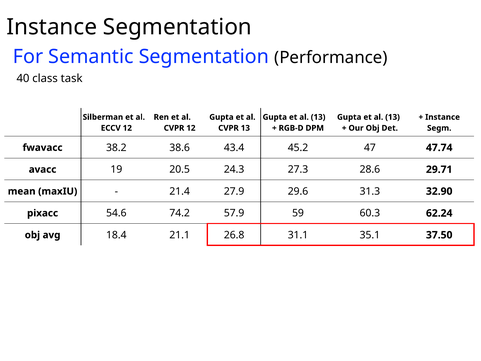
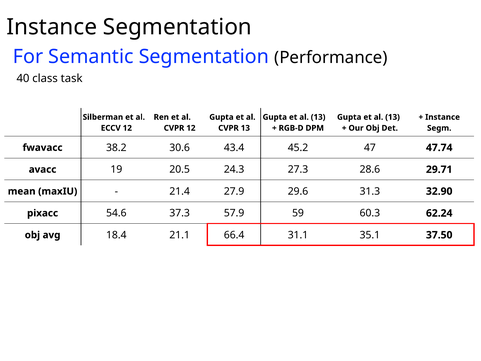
38.6: 38.6 -> 30.6
74.2: 74.2 -> 37.3
26.8: 26.8 -> 66.4
